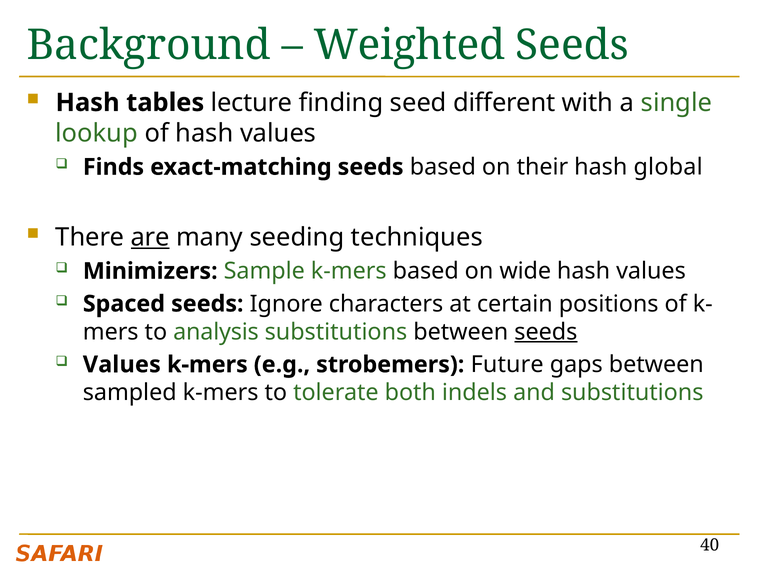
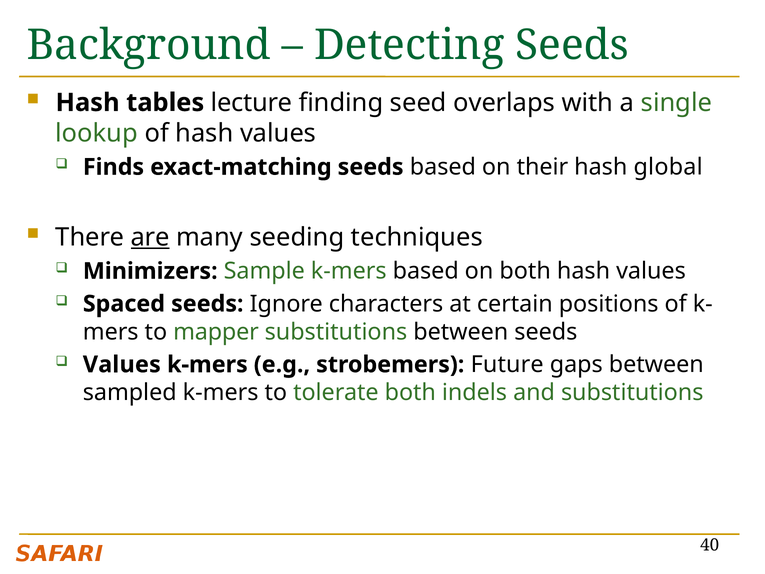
Weighted: Weighted -> Detecting
different: different -> overlaps
on wide: wide -> both
analysis: analysis -> mapper
seeds at (546, 332) underline: present -> none
